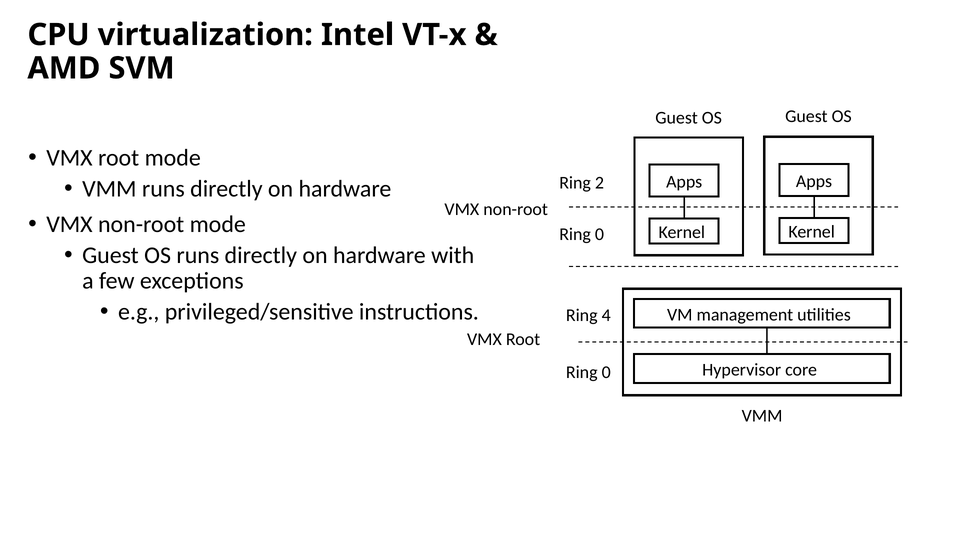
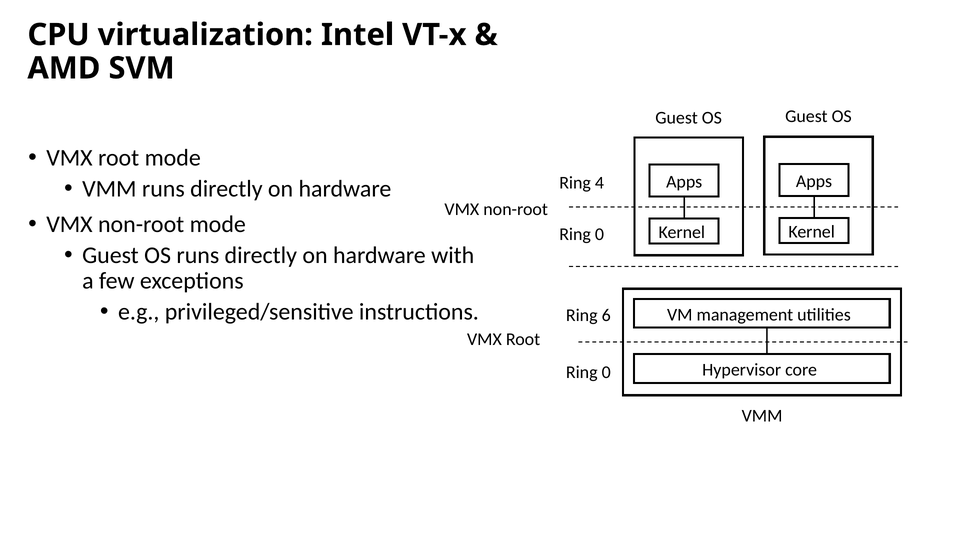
2: 2 -> 4
4: 4 -> 6
